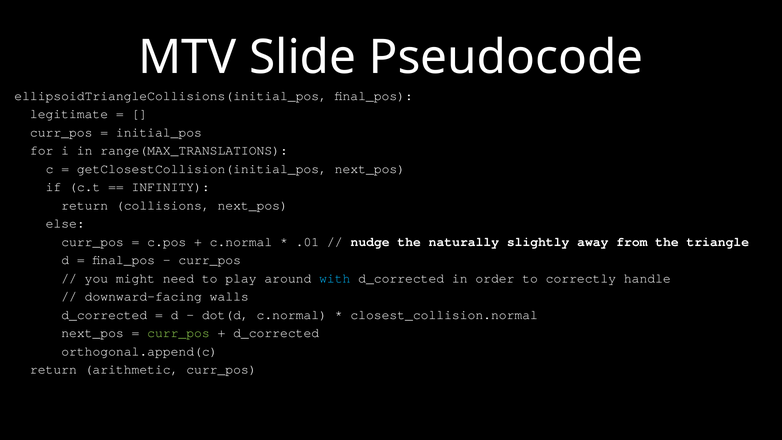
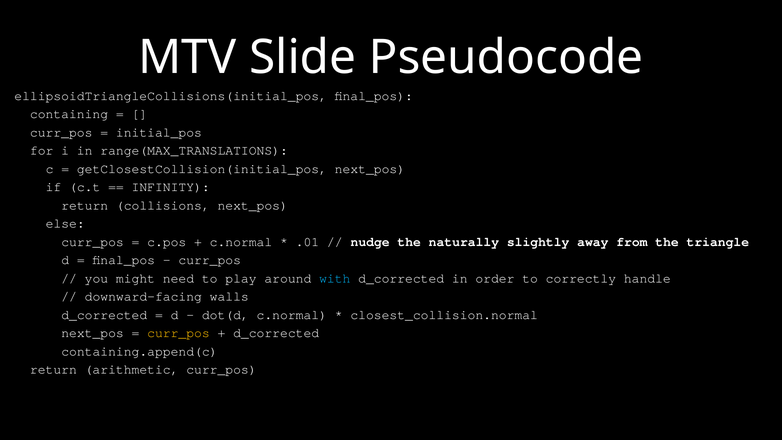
legitimate: legitimate -> containing
curr_pos at (178, 333) colour: light green -> yellow
orthogonal.append(c: orthogonal.append(c -> containing.append(c
